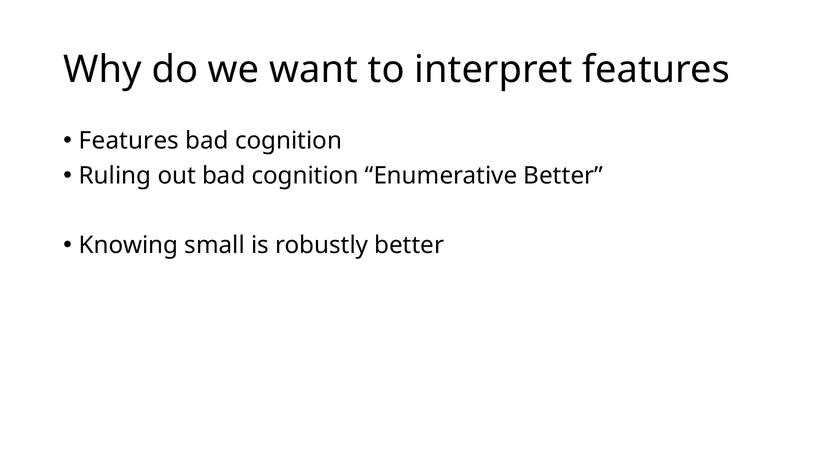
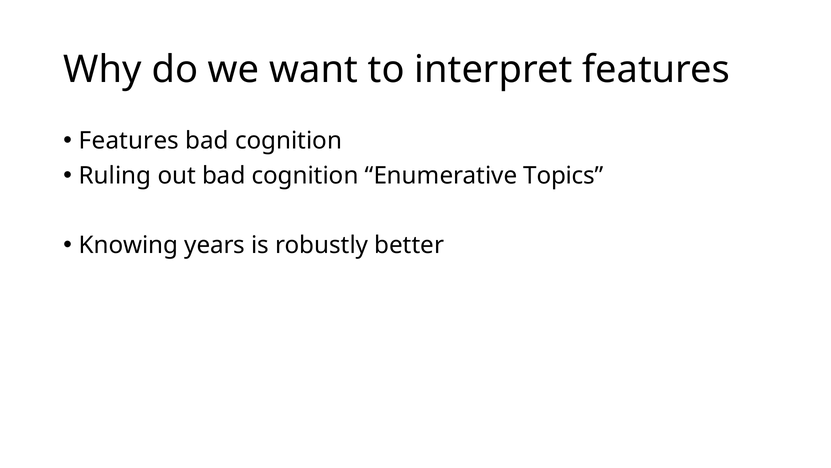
Enumerative Better: Better -> Topics
small: small -> years
